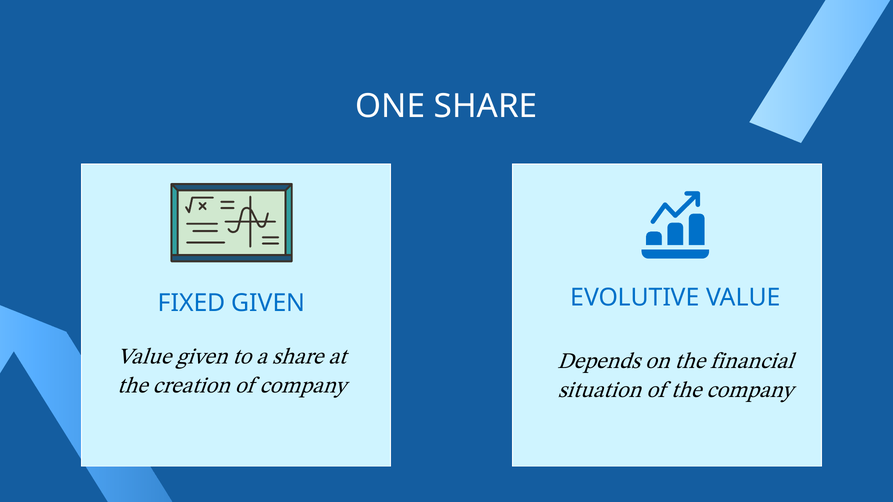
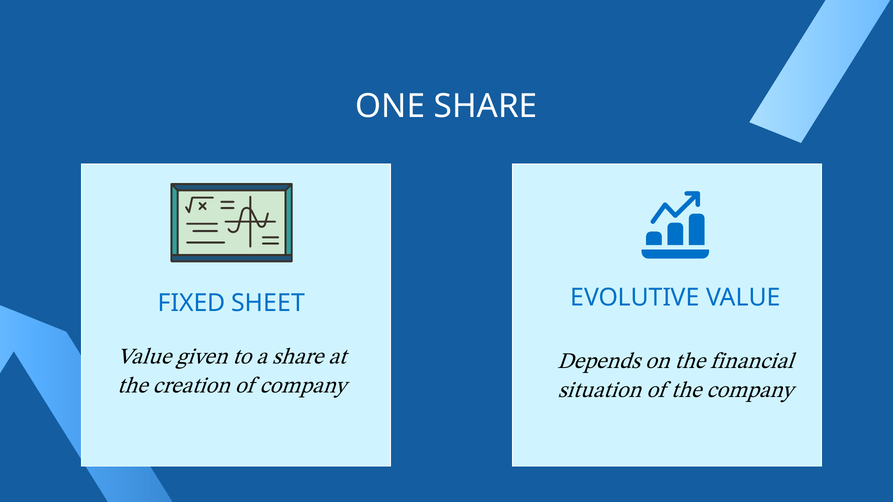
FIXED GIVEN: GIVEN -> SHEET
